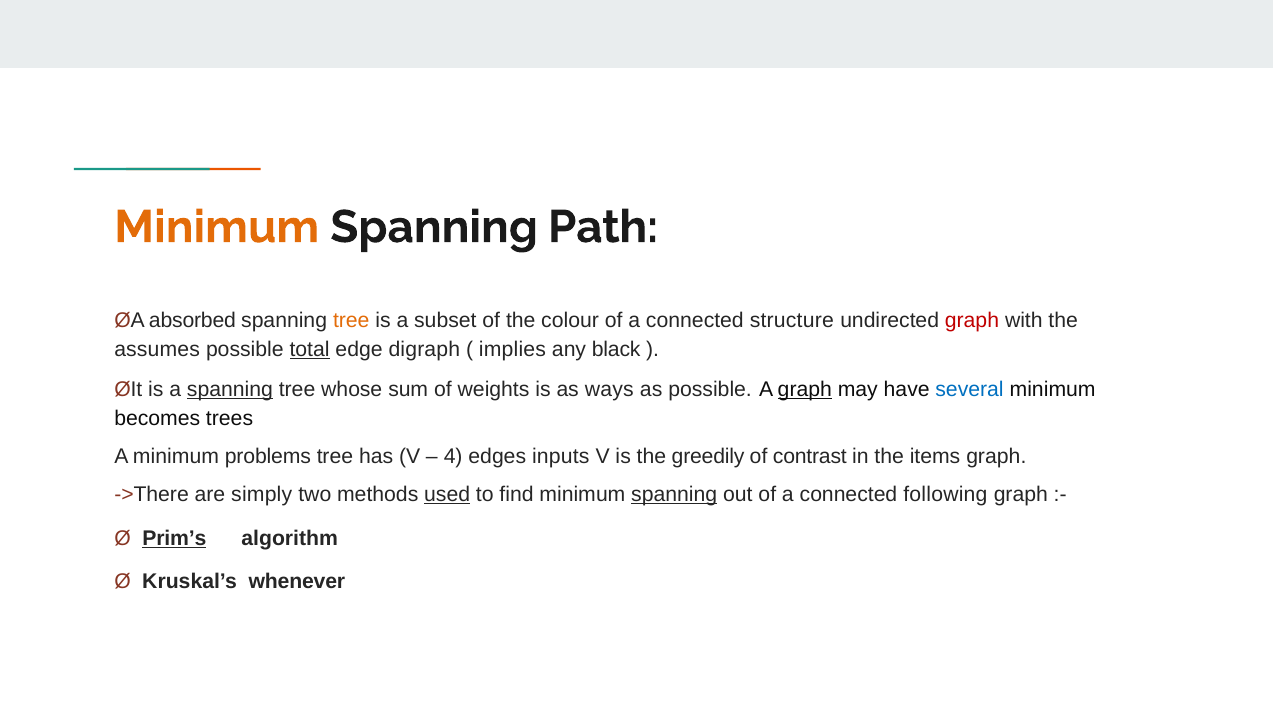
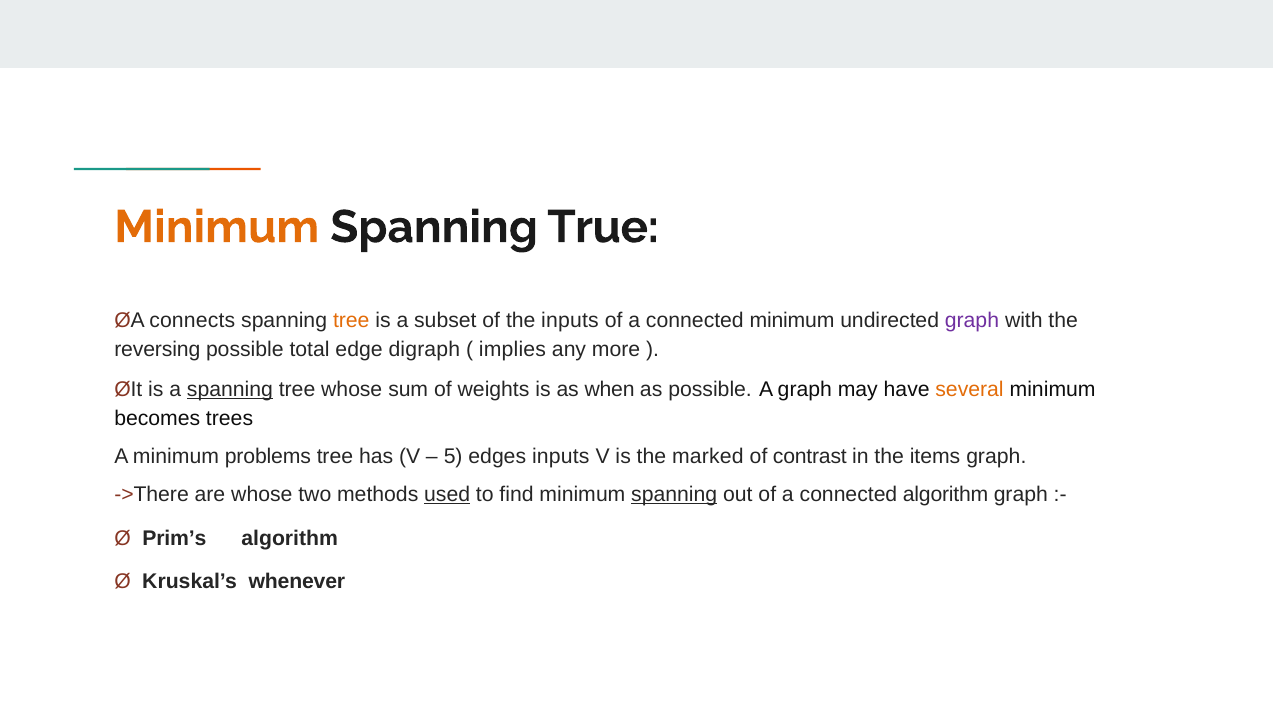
Path: Path -> True
absorbed: absorbed -> connects
the colour: colour -> inputs
connected structure: structure -> minimum
graph at (972, 320) colour: red -> purple
assumes: assumes -> reversing
total underline: present -> none
black: black -> more
ways: ways -> when
graph at (805, 389) underline: present -> none
several colour: blue -> orange
4: 4 -> 5
greedily: greedily -> marked
are simply: simply -> whose
connected following: following -> algorithm
Prim’s underline: present -> none
